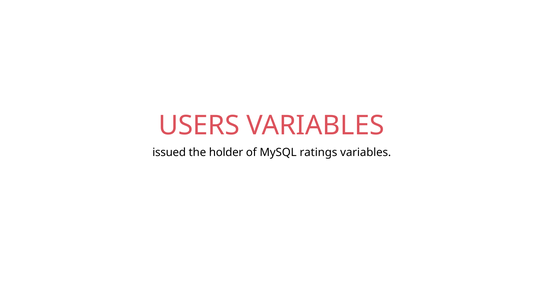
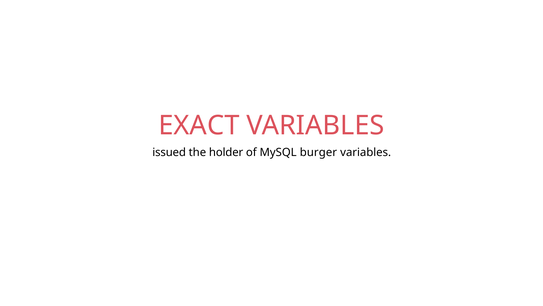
USERS: USERS -> EXACT
ratings: ratings -> burger
